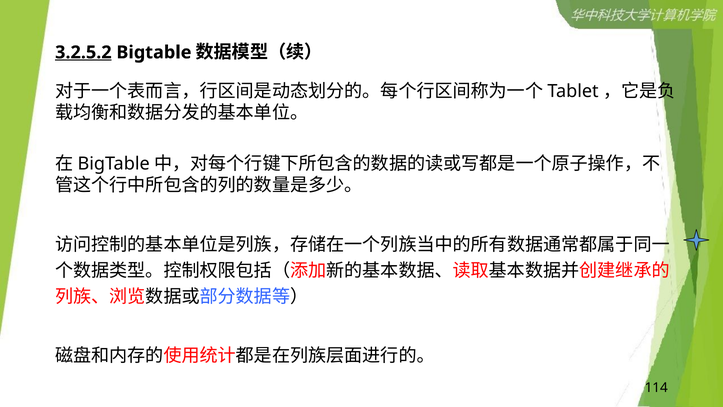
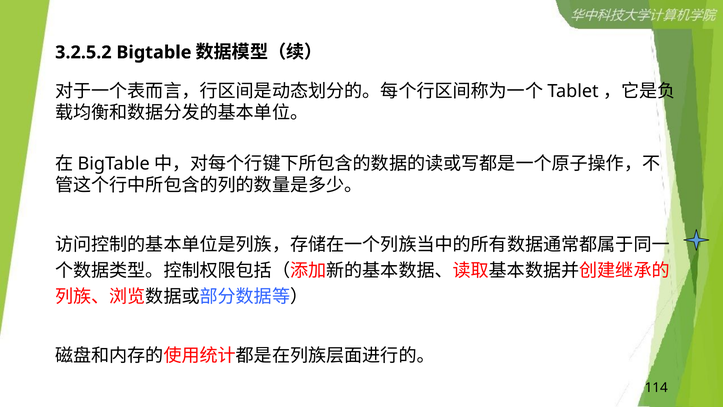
3.2.5.2 underline: present -> none
